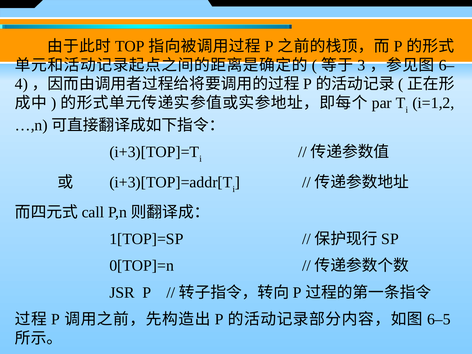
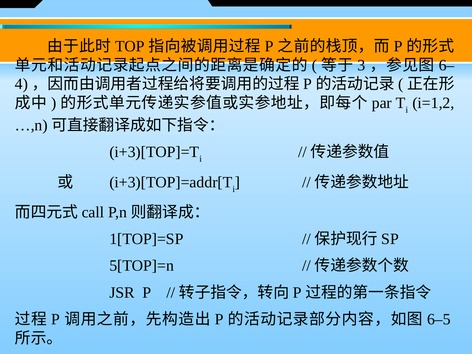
0[TOP]=n: 0[TOP]=n -> 5[TOP]=n
